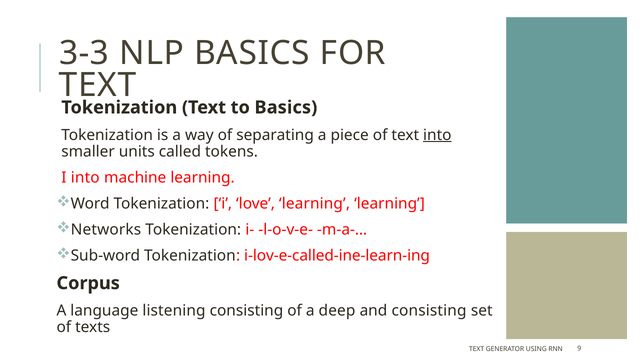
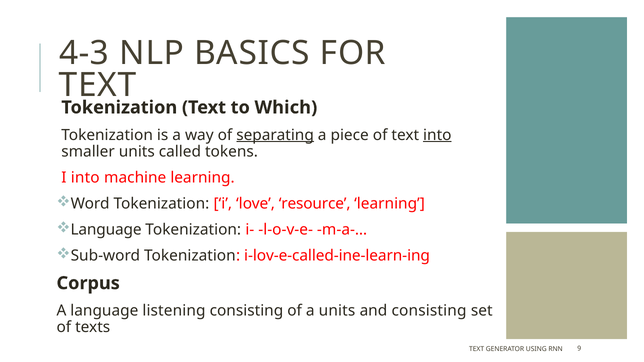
3-3: 3-3 -> 4-3
to Basics: Basics -> Which
separating underline: none -> present
love learning: learning -> resource
Networks at (106, 230): Networks -> Language
a deep: deep -> units
